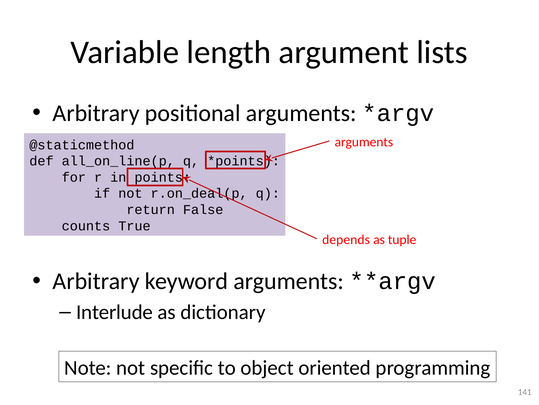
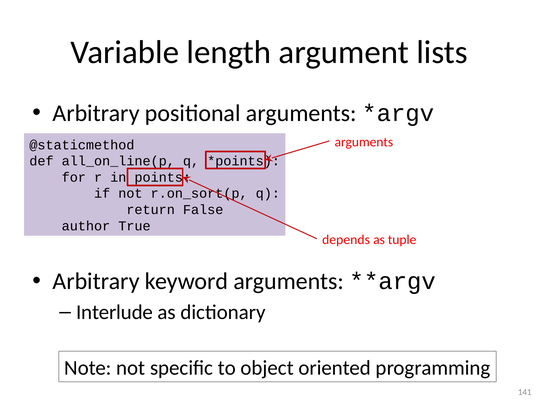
r.on_deal(p: r.on_deal(p -> r.on_sort(p
counts: counts -> author
